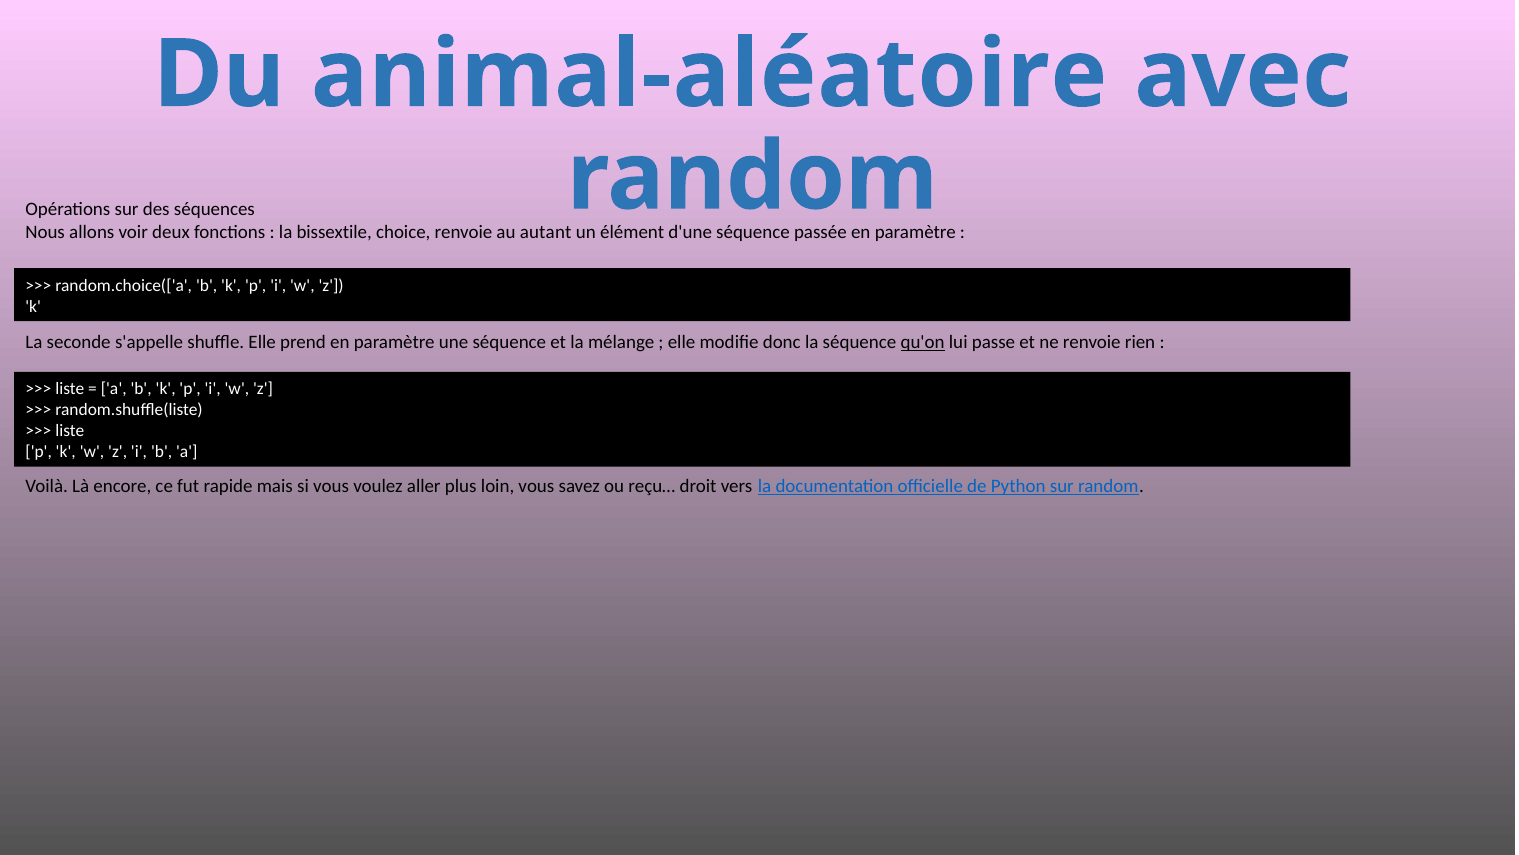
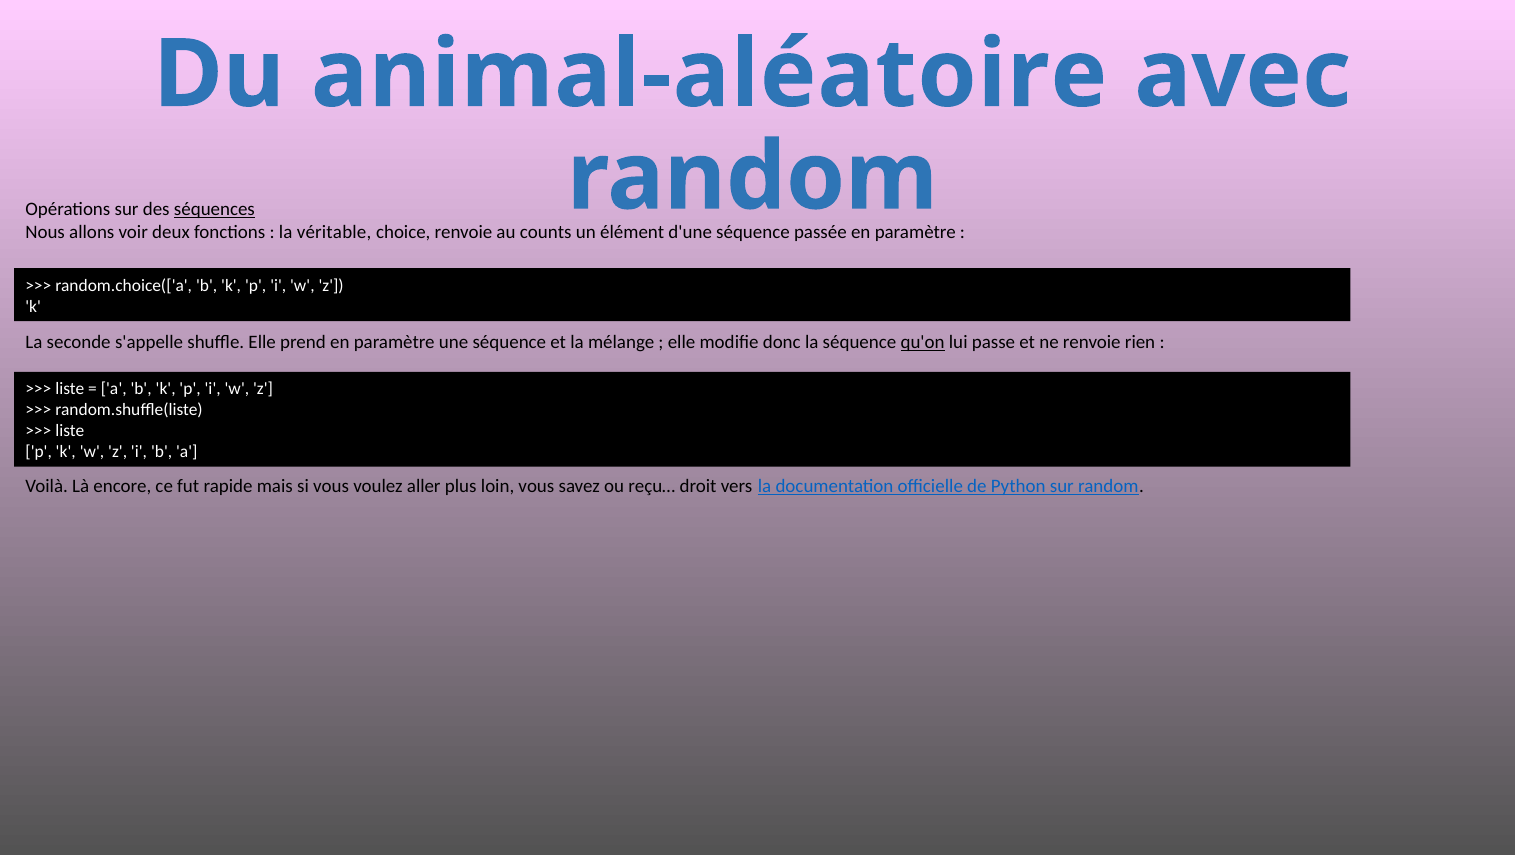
séquences underline: none -> present
bissextile: bissextile -> véritable
autant: autant -> counts
